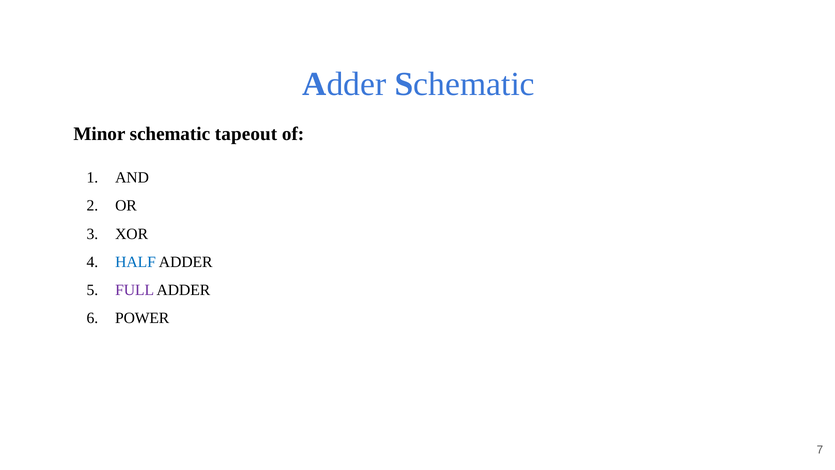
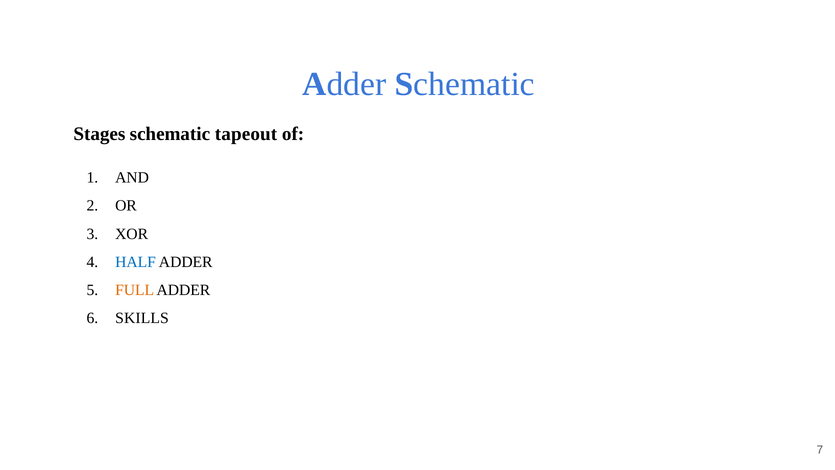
Minor: Minor -> Stages
FULL colour: purple -> orange
POWER: POWER -> SKILLS
